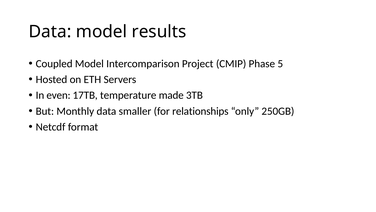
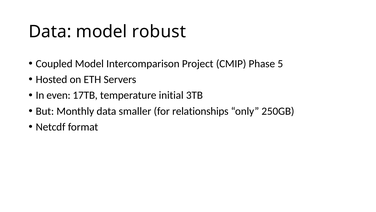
results: results -> robust
made: made -> initial
